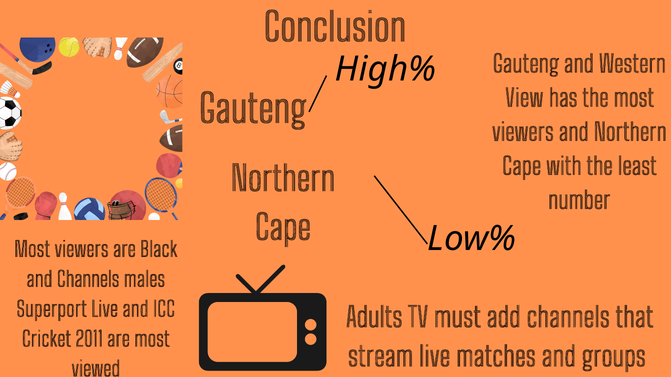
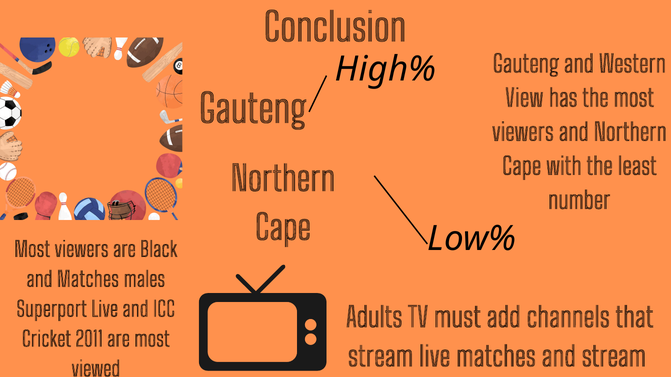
and Channels: Channels -> Matches
and groups: groups -> stream
